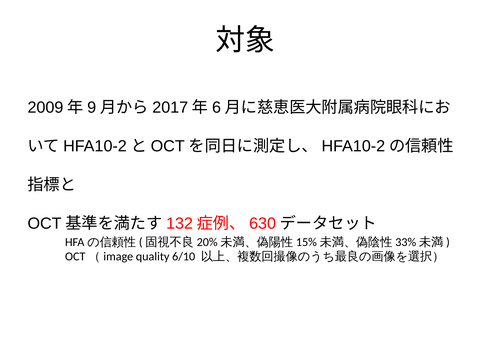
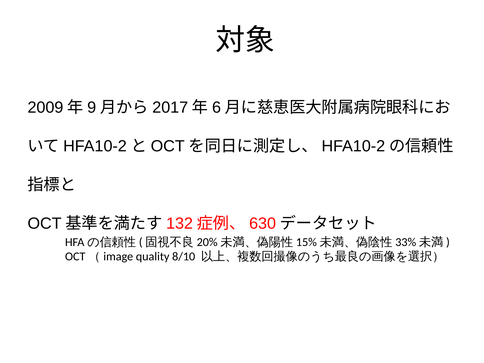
6/10: 6/10 -> 8/10
